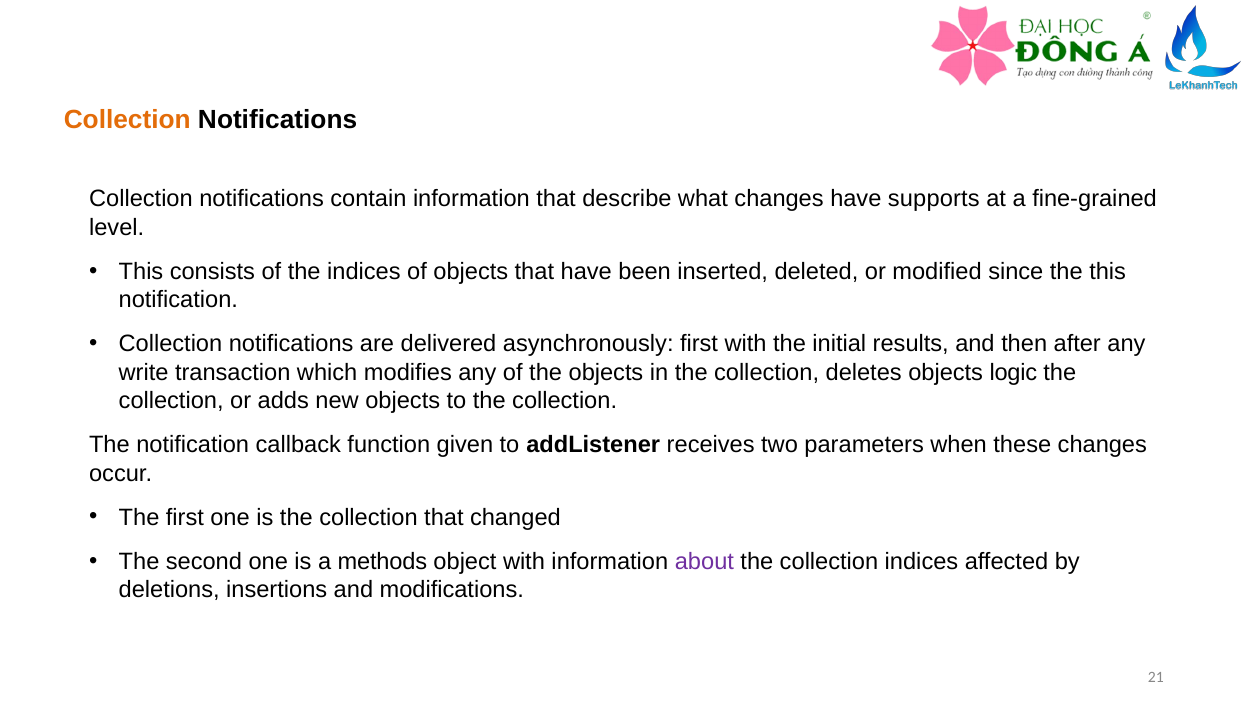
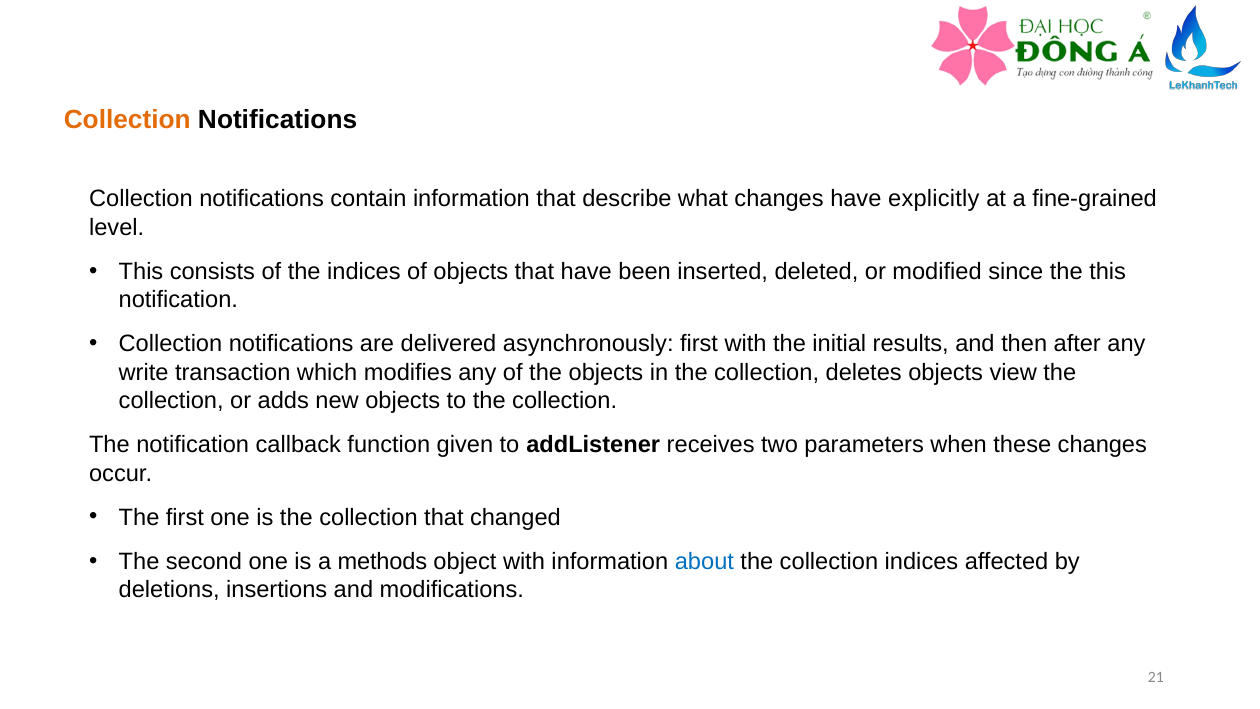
supports: supports -> explicitly
logic: logic -> view
about colour: purple -> blue
